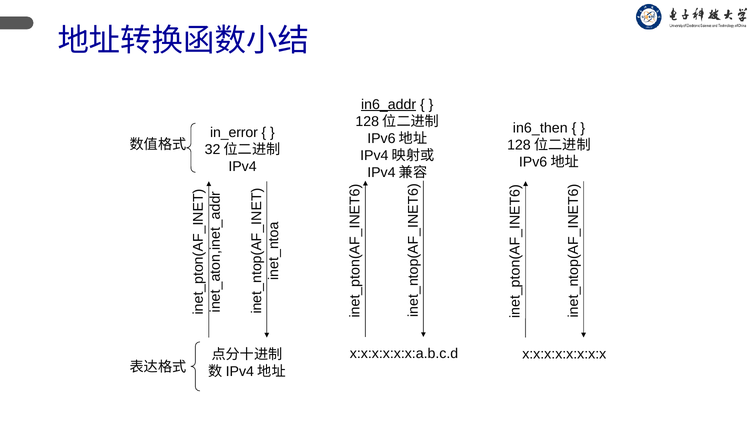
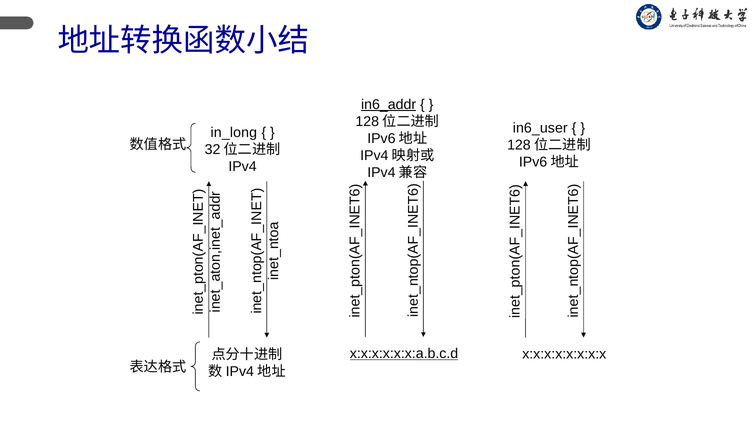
in6_then: in6_then -> in6_user
in_error: in_error -> in_long
x:x:x:x:x:x:a.b.c.d underline: none -> present
